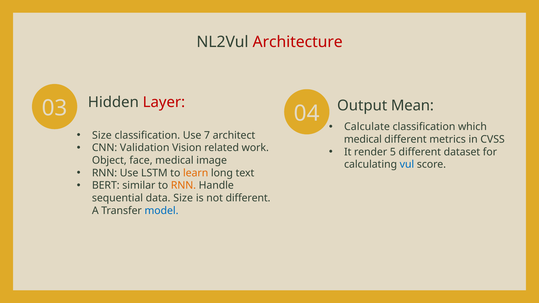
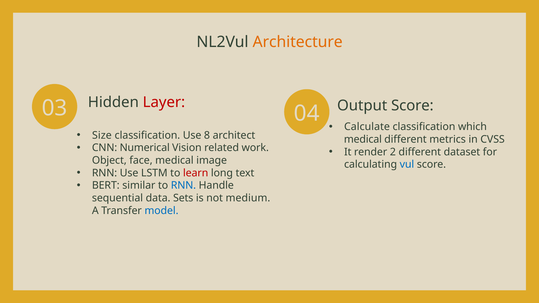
Architecture colour: red -> orange
Output Mean: Mean -> Score
7: 7 -> 8
Validation: Validation -> Numerical
5: 5 -> 2
learn colour: orange -> red
RNN at (183, 186) colour: orange -> blue
data Size: Size -> Sets
not different: different -> medium
